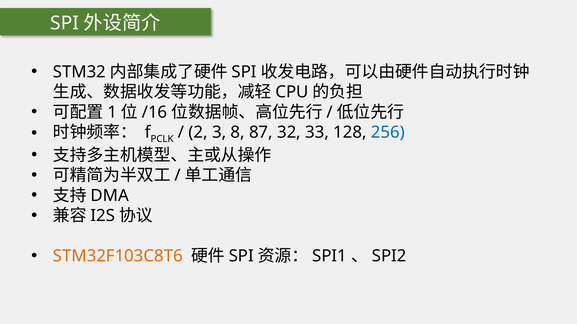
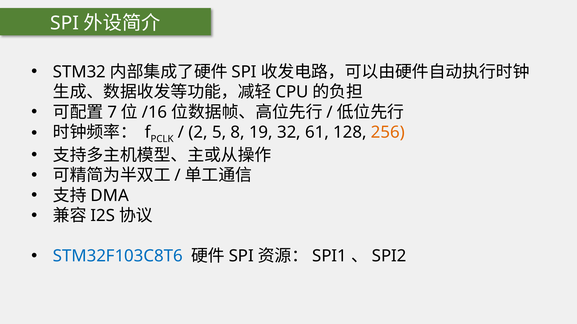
1: 1 -> 7
3: 3 -> 5
87: 87 -> 19
33: 33 -> 61
256 colour: blue -> orange
STM32F103C8T6 colour: orange -> blue
